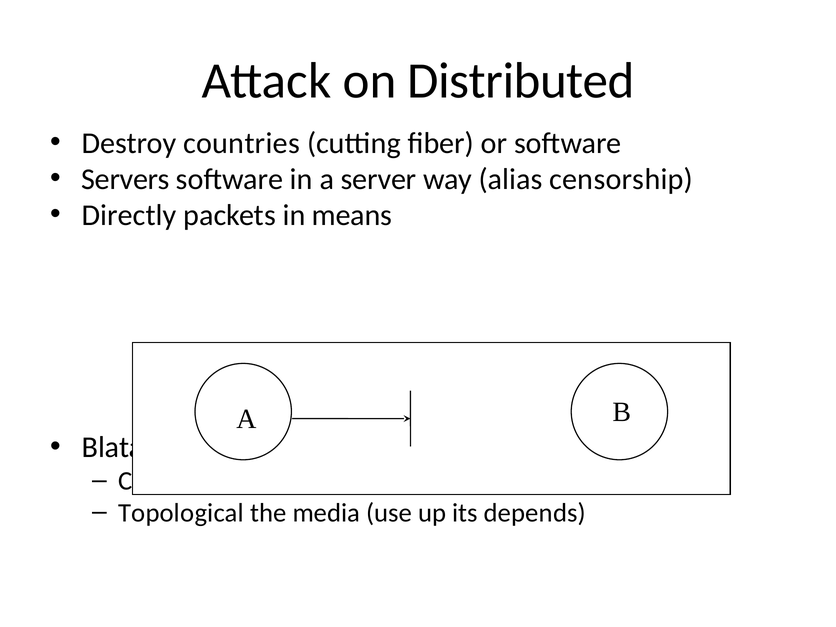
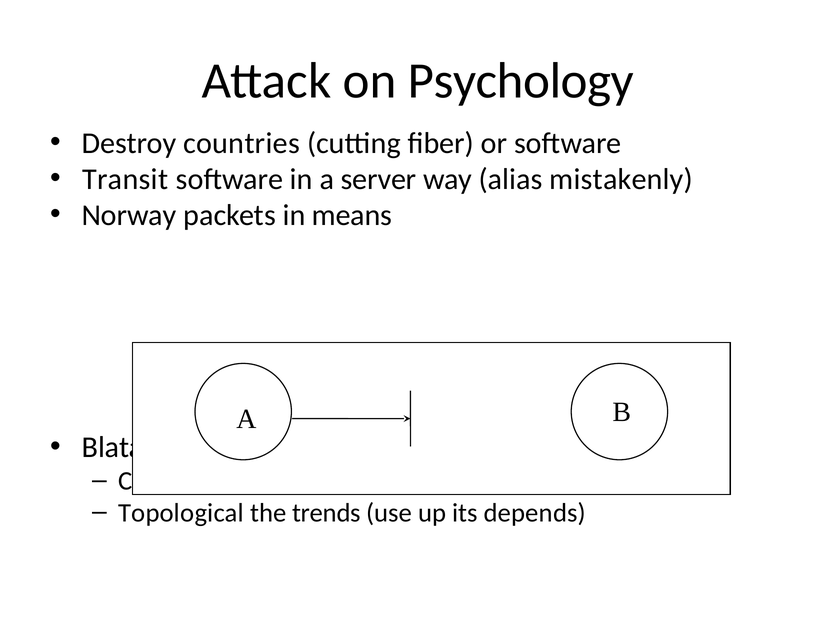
Distributed: Distributed -> Psychology
Servers: Servers -> Transit
censorship: censorship -> mistakenly
Directly: Directly -> Norway
media: media -> trends
